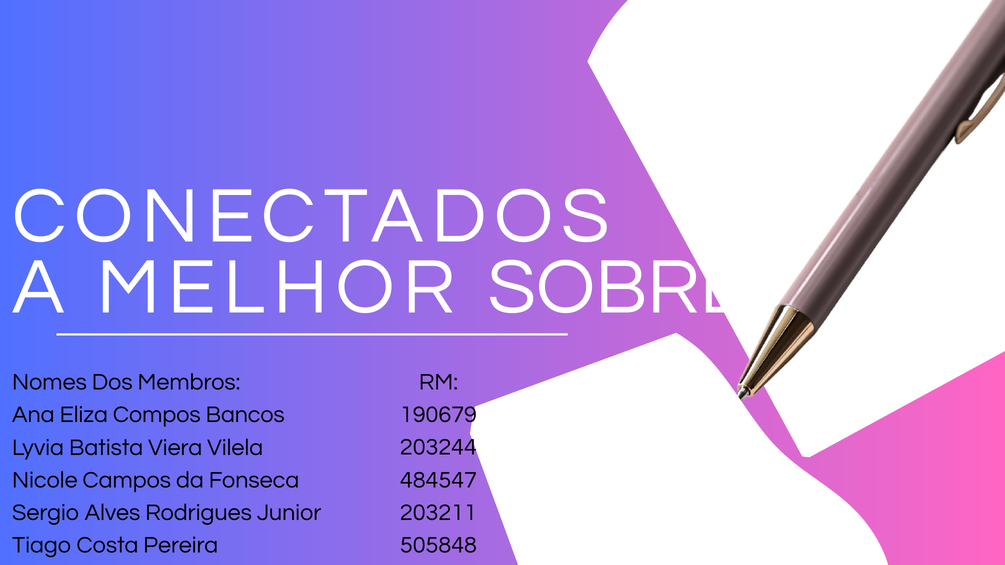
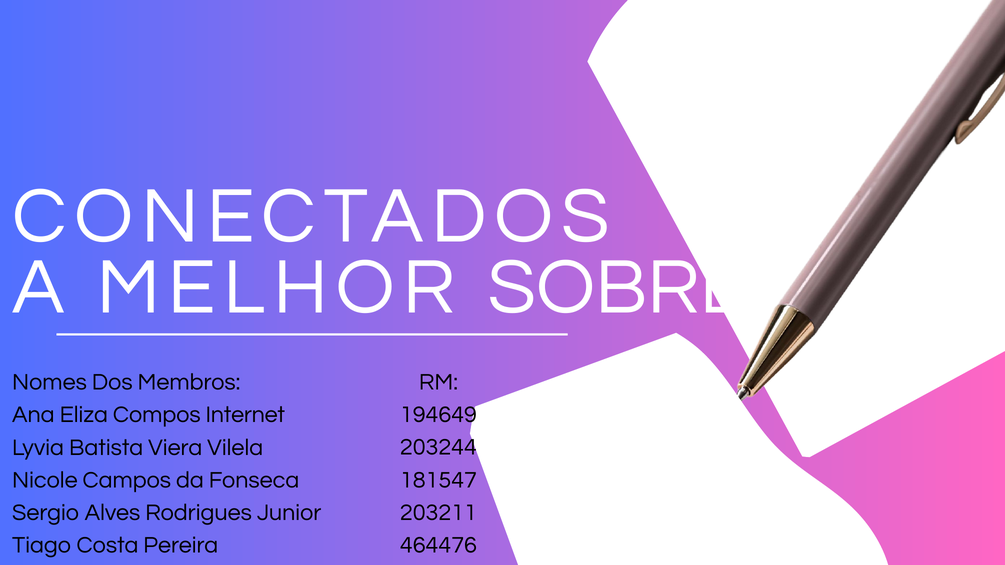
190679: 190679 -> 194649
Bancos: Bancos -> Internet
484547: 484547 -> 181547
505848: 505848 -> 464476
